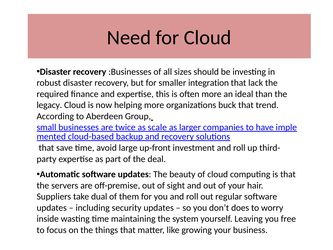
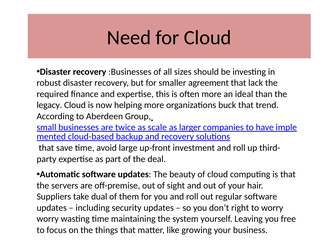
integration: integration -> agreement
does: does -> right
inside at (48, 219): inside -> worry
